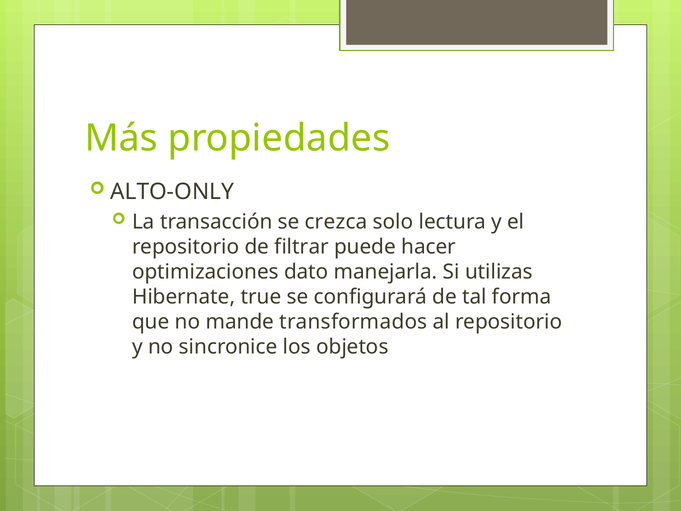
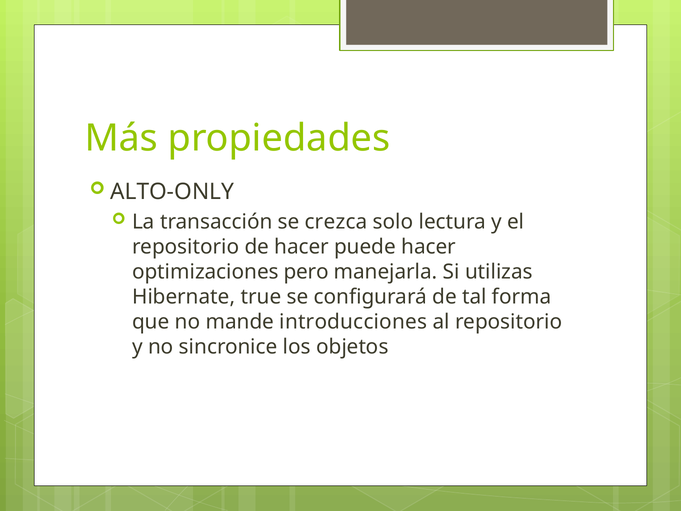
de filtrar: filtrar -> hacer
dato: dato -> pero
transformados: transformados -> introducciones
